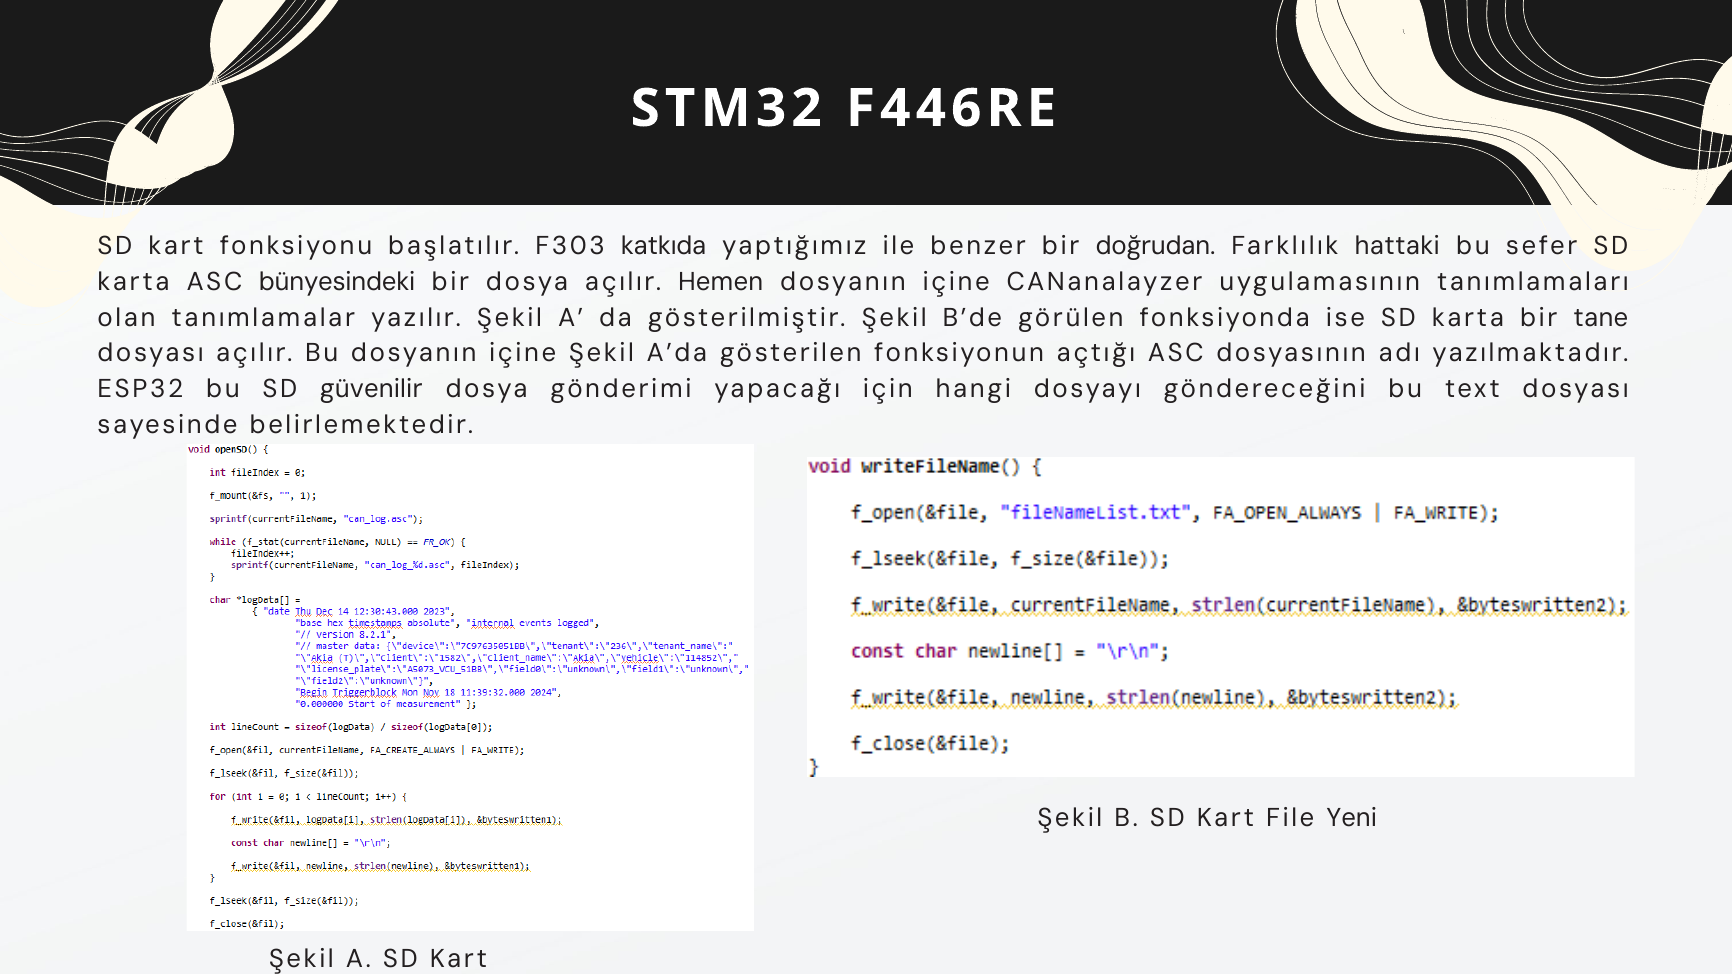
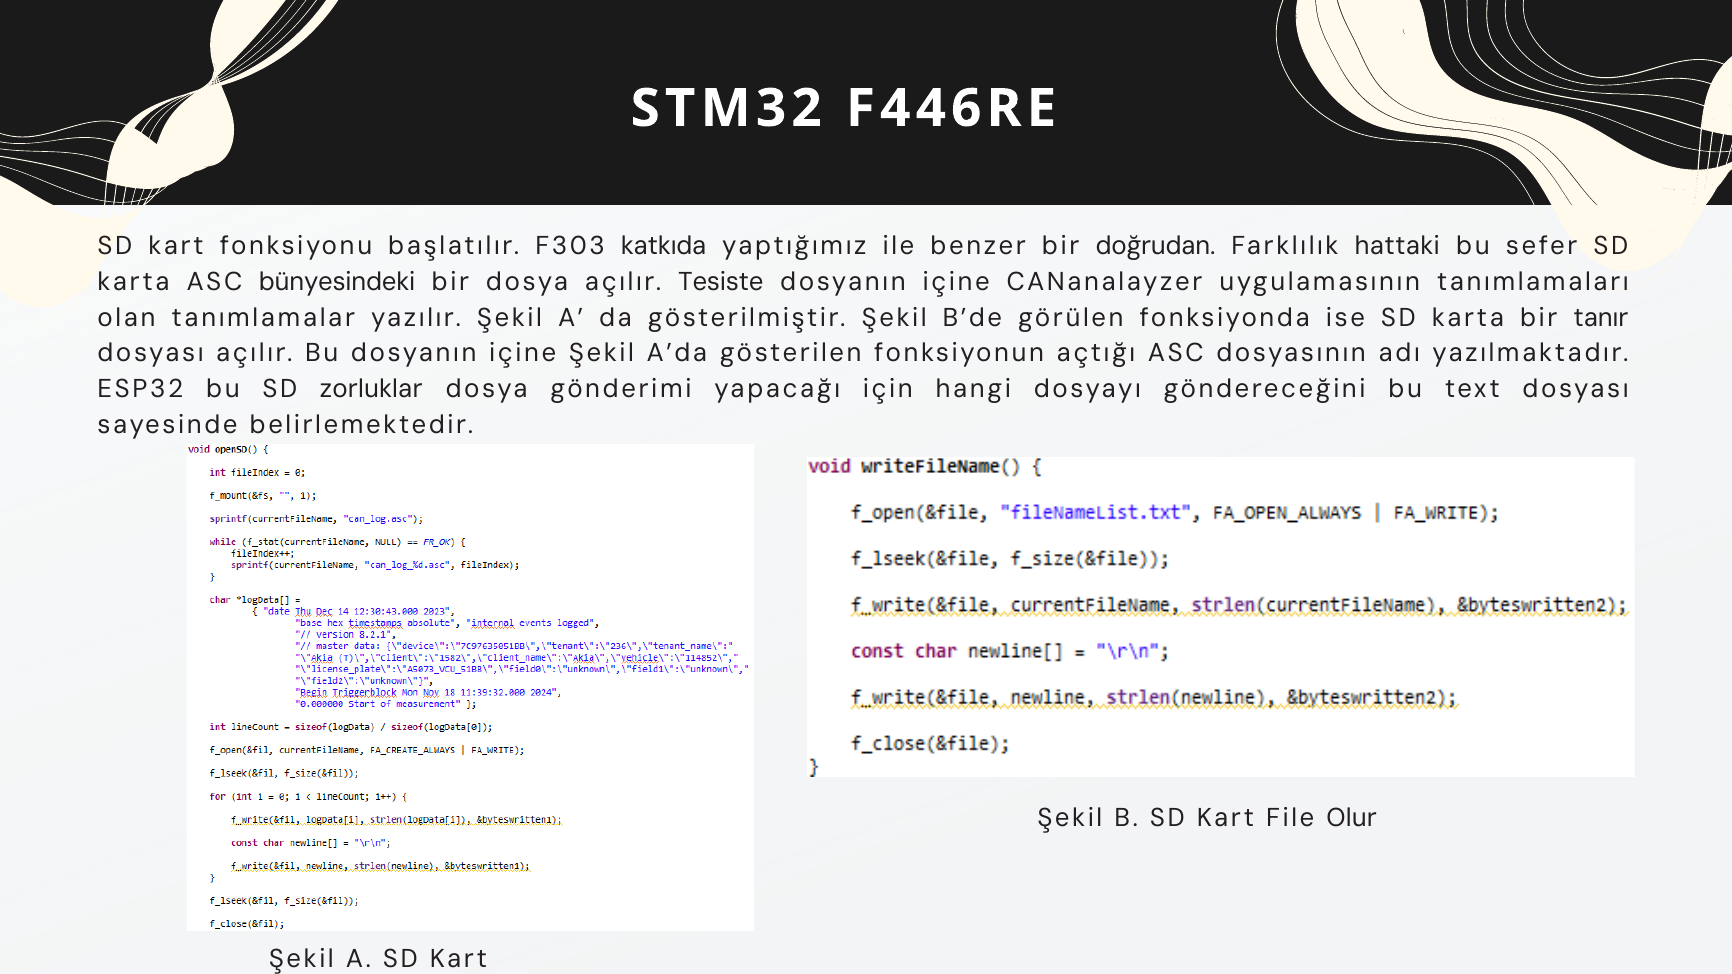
Hemen: Hemen -> Tesiste
tane: tane -> tanır
güvenilir: güvenilir -> zorluklar
Yeni: Yeni -> Olur
